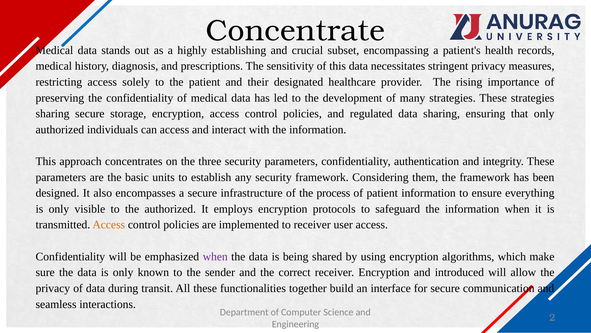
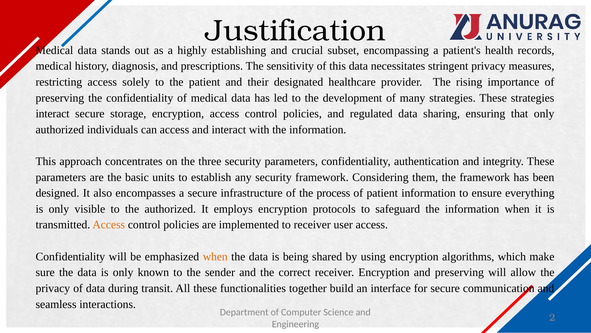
Concentrate: Concentrate -> Justification
sharing at (53, 114): sharing -> interact
when at (215, 256) colour: purple -> orange
and introduced: introduced -> preserving
